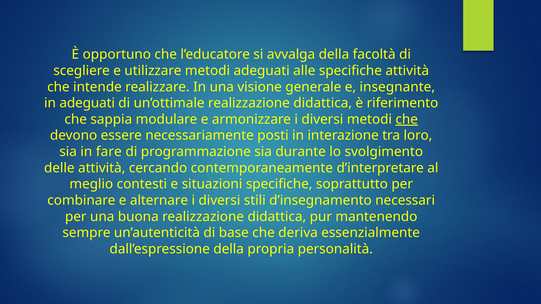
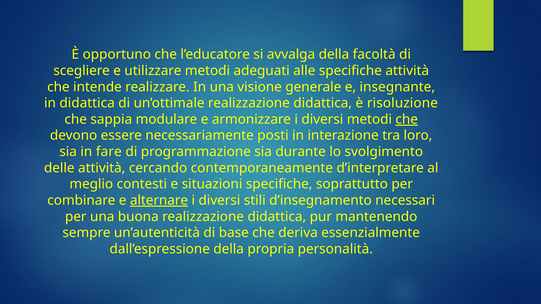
in adeguati: adeguati -> didattica
riferimento: riferimento -> risoluzione
alternare underline: none -> present
